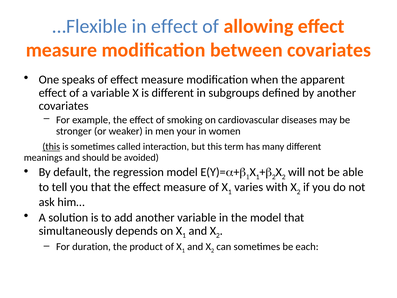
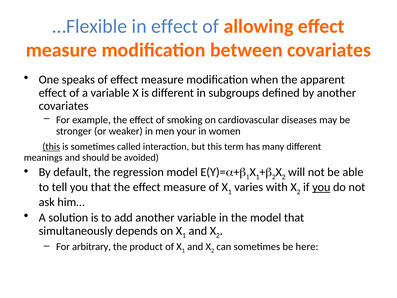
you at (321, 187) underline: none -> present
duration: duration -> arbitrary
each: each -> here
